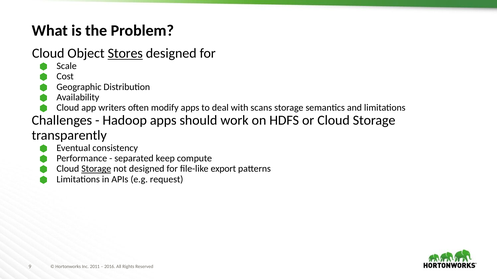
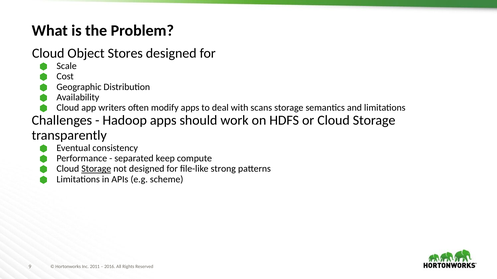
Stores underline: present -> none
export: export -> strong
request: request -> scheme
